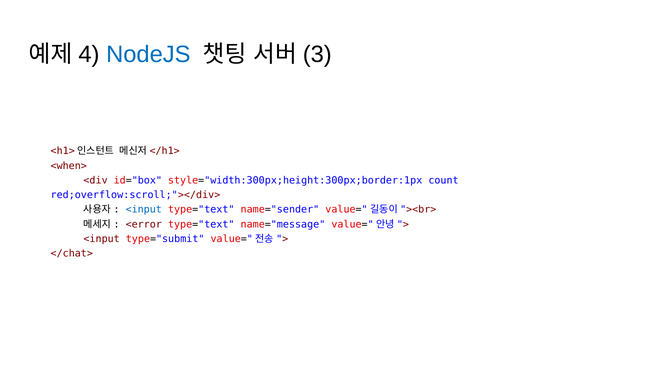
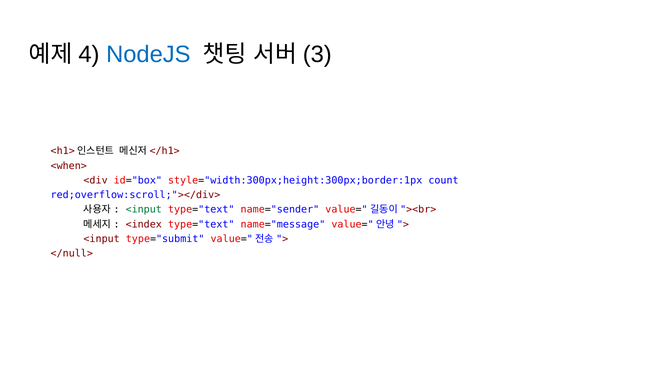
<input at (144, 210) colour: blue -> green
<error: <error -> <index
</chat>: </chat> -> </null>
